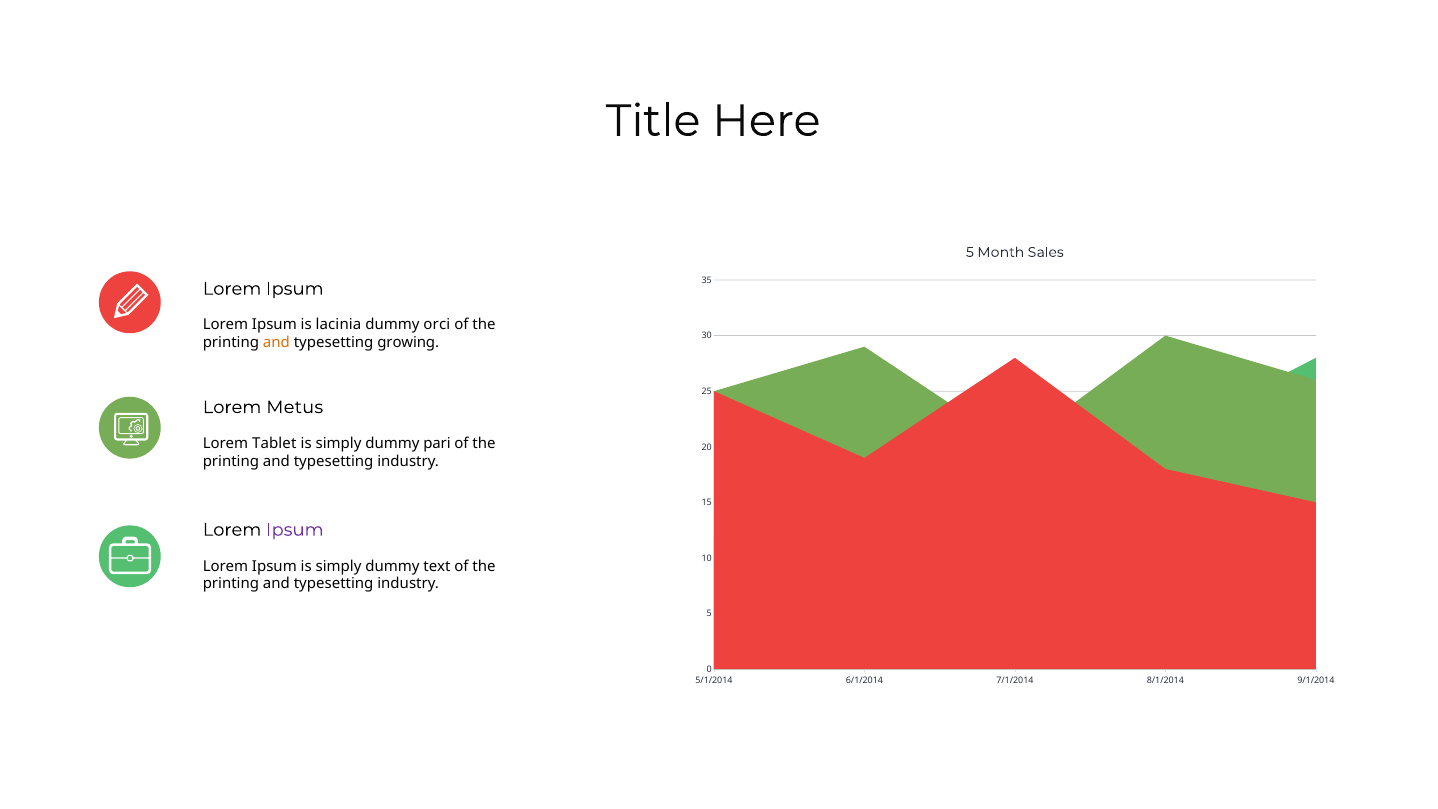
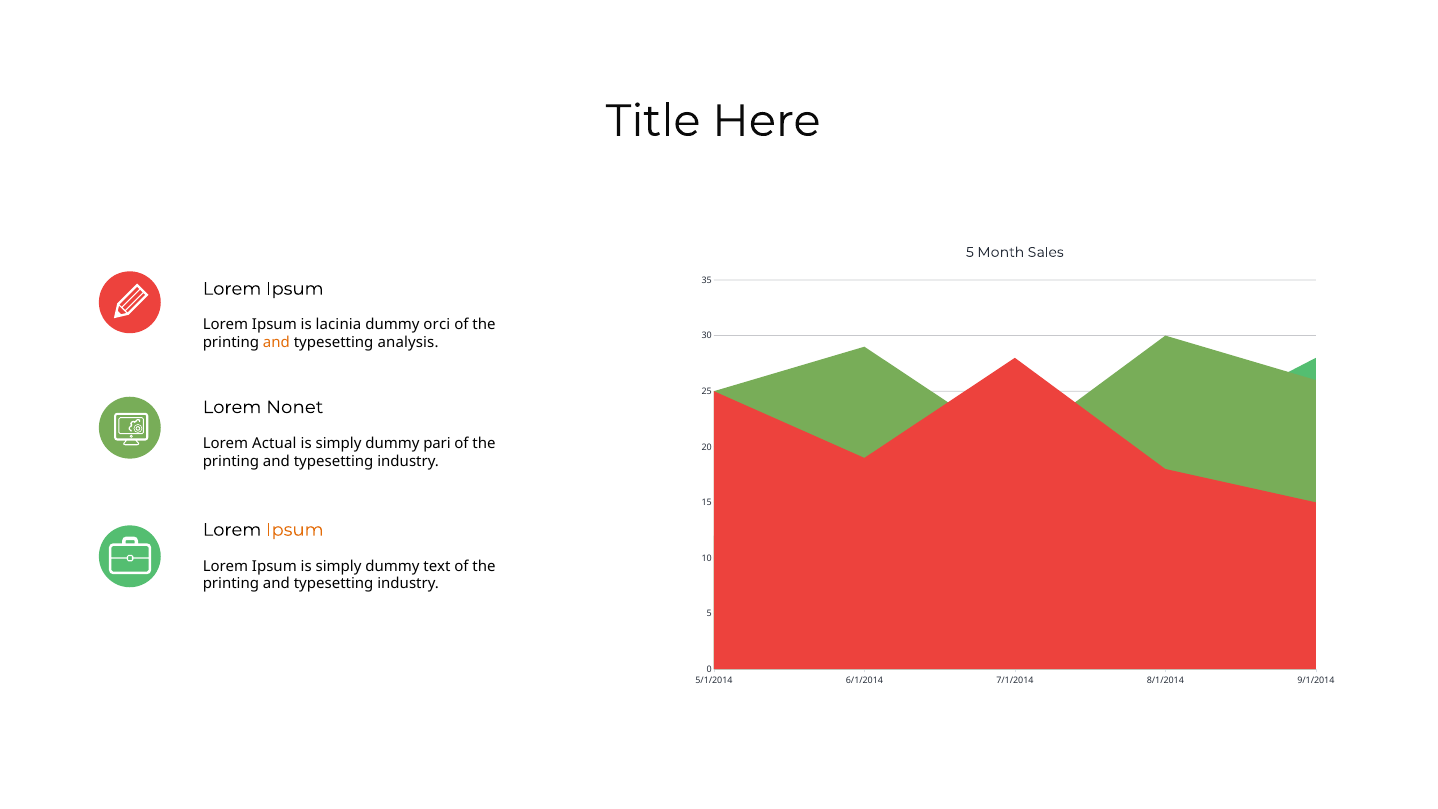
growing: growing -> analysis
Metus: Metus -> Nonet
Tablet: Tablet -> Actual
Ipsum at (295, 530) colour: purple -> orange
